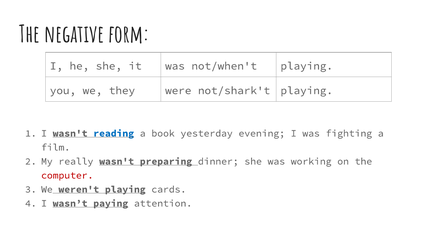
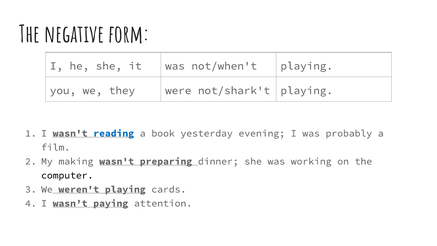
fighting: fighting -> probably
really: really -> making
computer colour: red -> black
